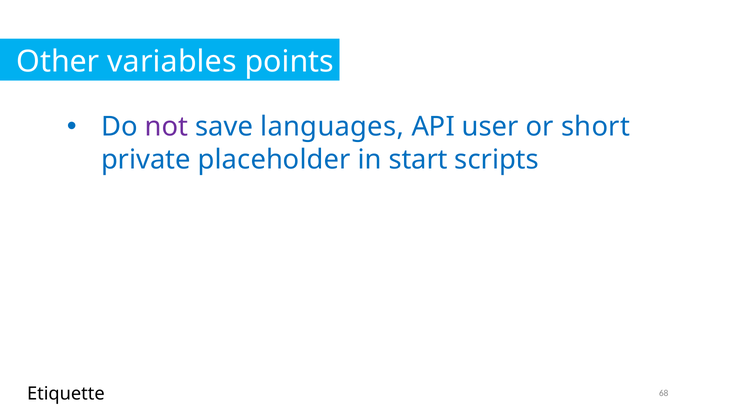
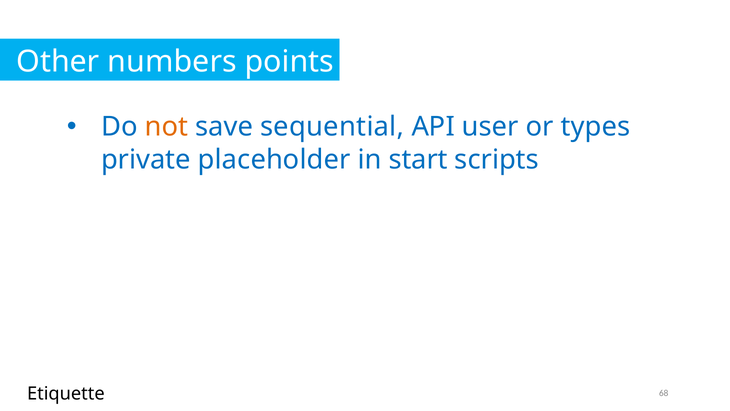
variables: variables -> numbers
not colour: purple -> orange
languages: languages -> sequential
short: short -> types
